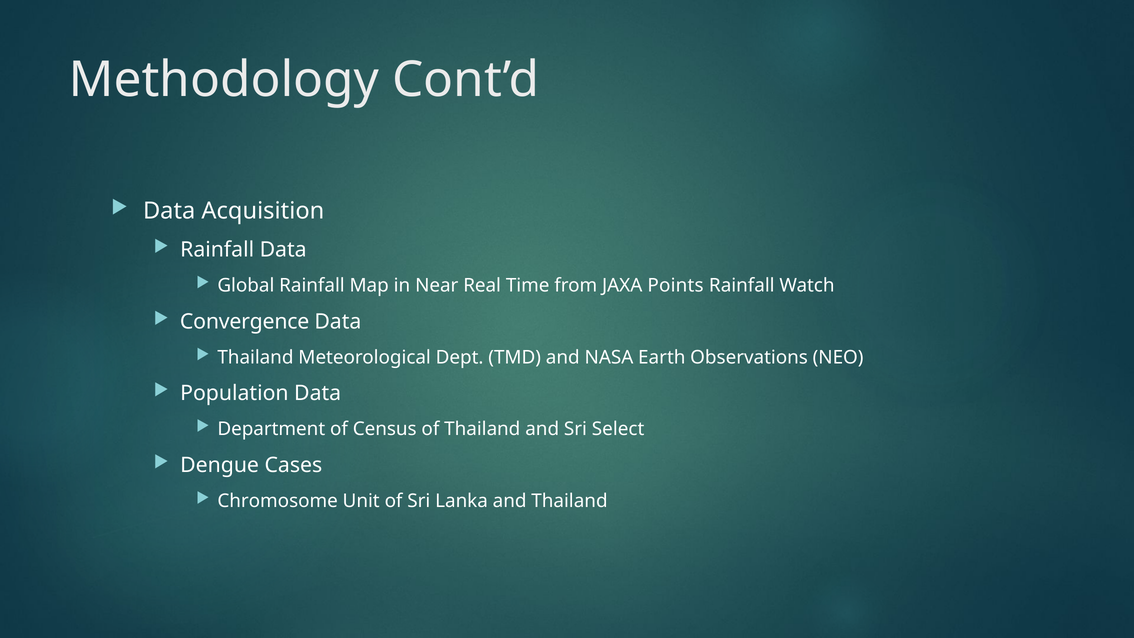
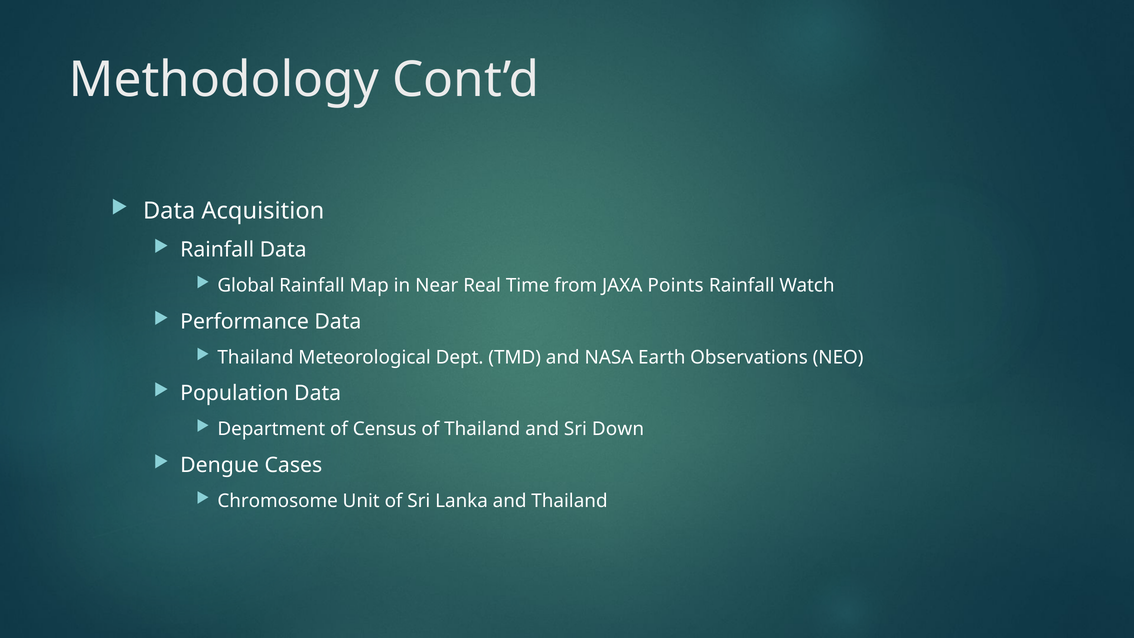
Convergence: Convergence -> Performance
Select: Select -> Down
